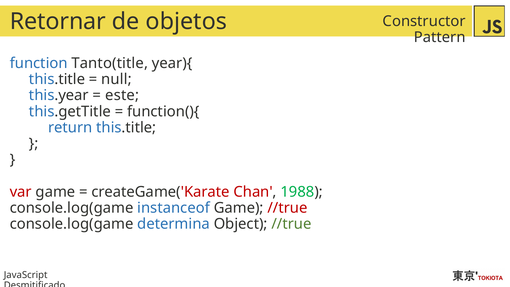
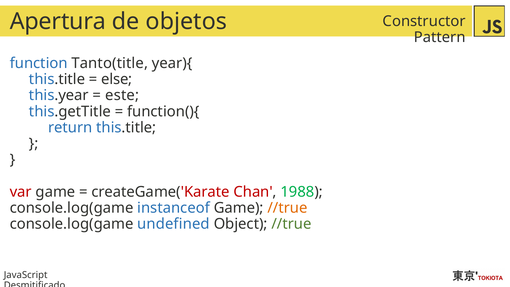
Retornar: Retornar -> Apertura
null: null -> else
//true at (287, 208) colour: red -> orange
determina: determina -> undefined
